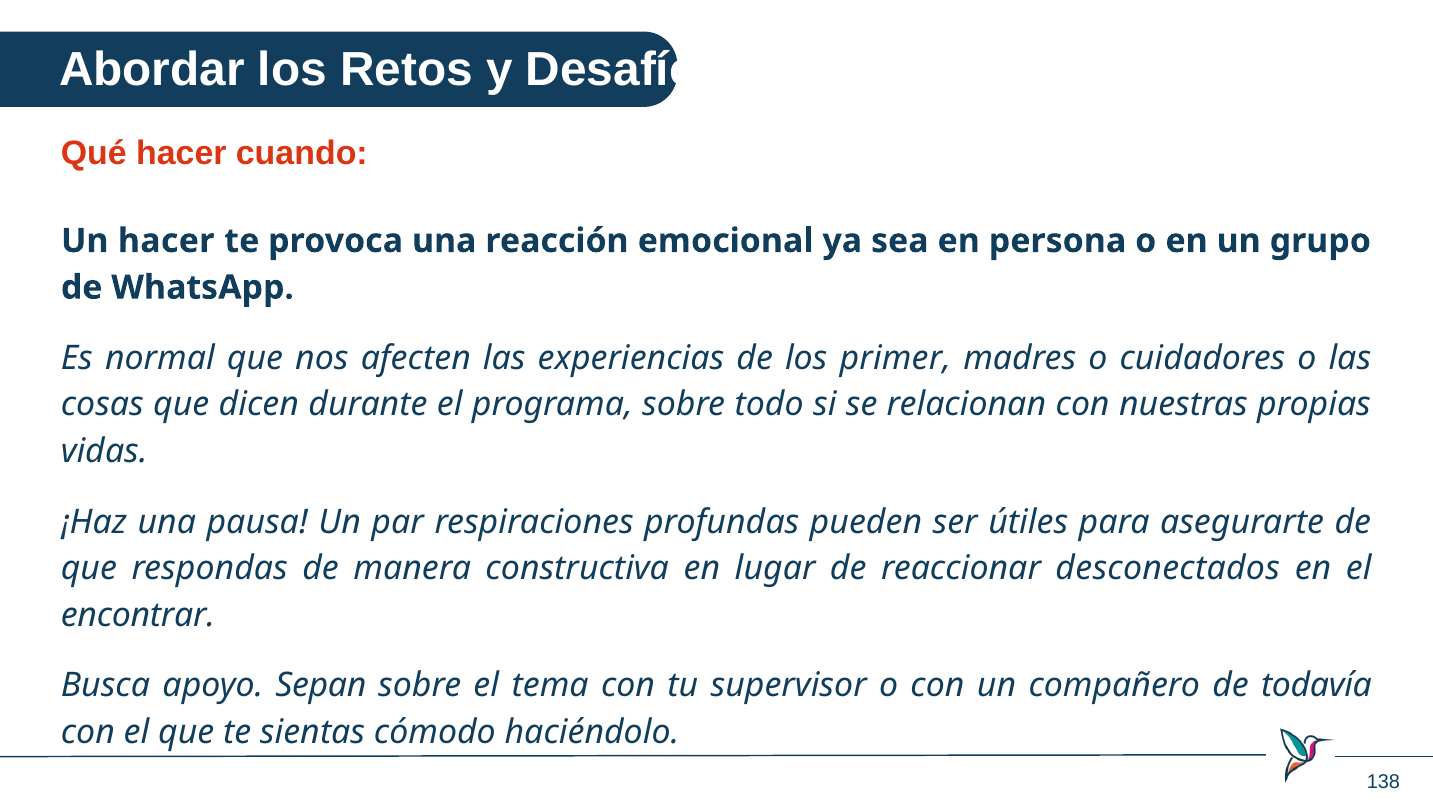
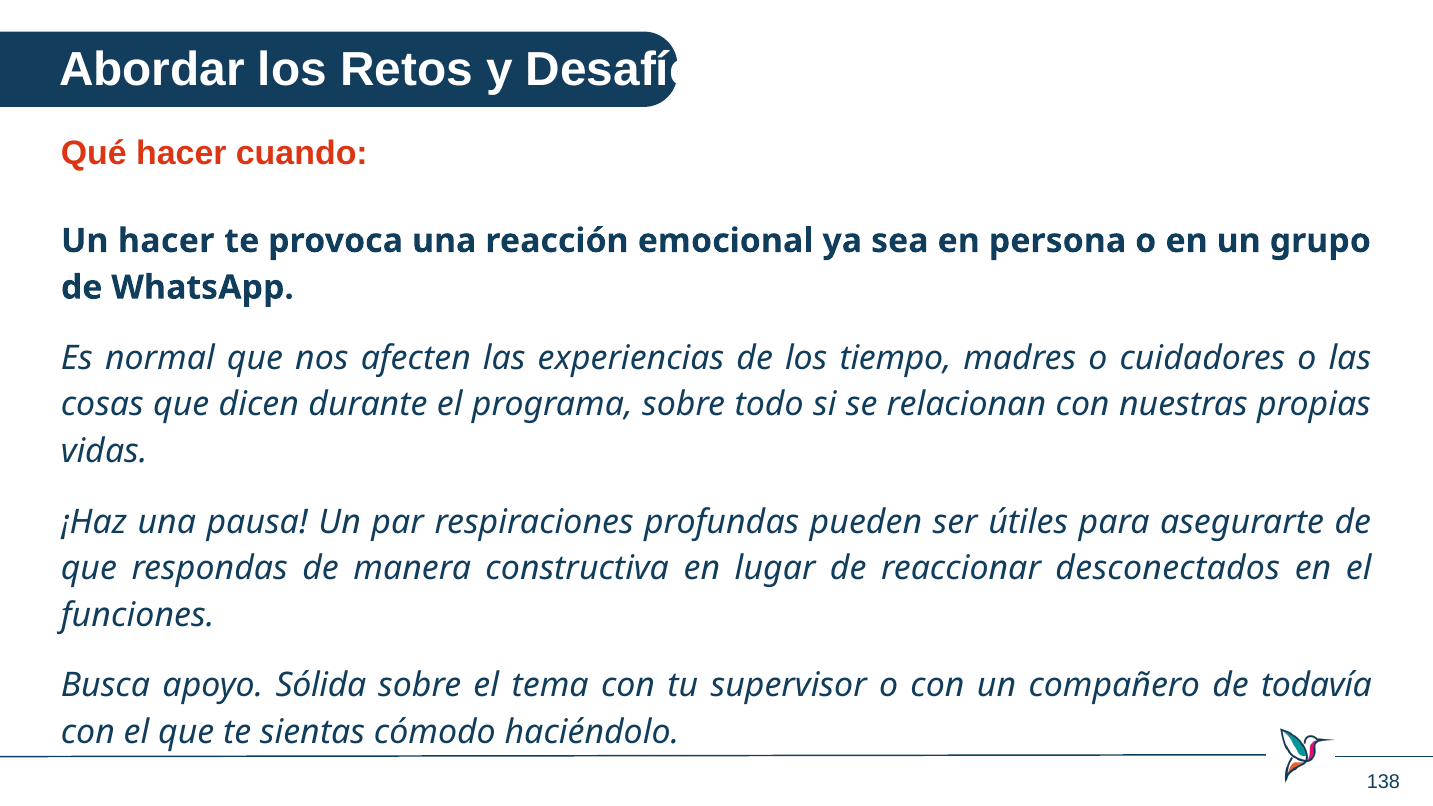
primer: primer -> tiempo
encontrar: encontrar -> funciones
Sepan: Sepan -> Sólida
